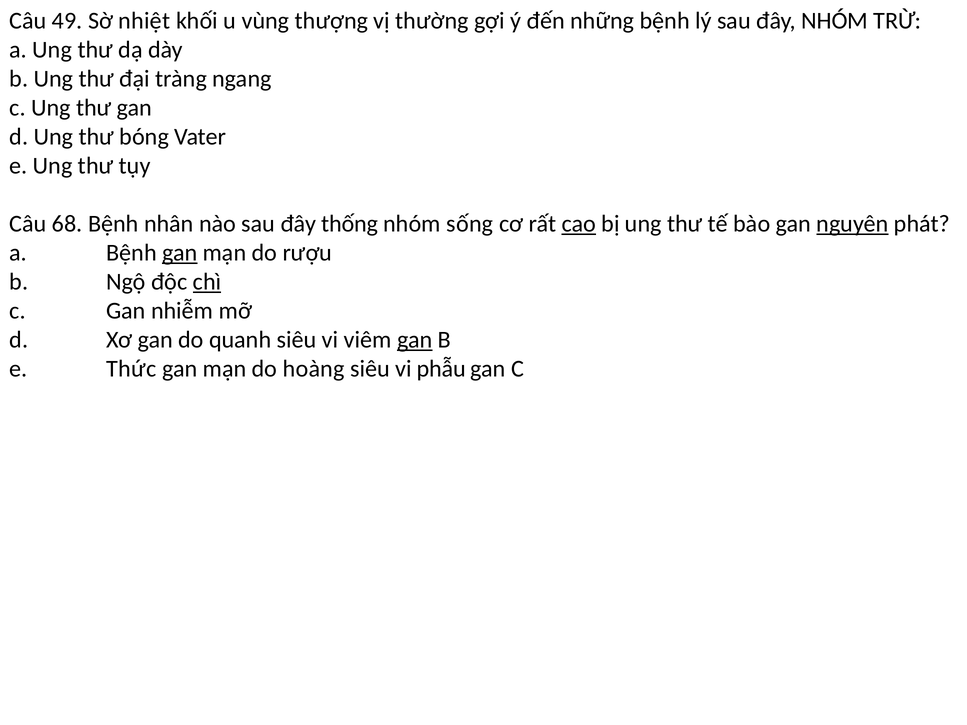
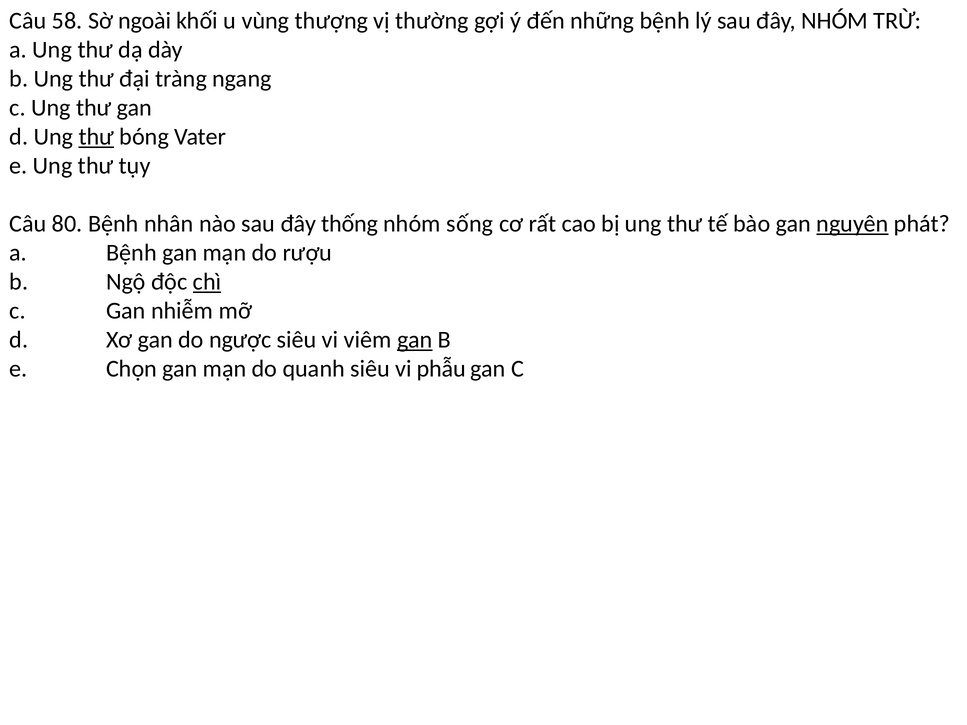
49: 49 -> 58
nhiệt: nhiệt -> ngoài
thư at (96, 137) underline: none -> present
68: 68 -> 80
cao underline: present -> none
gan at (180, 253) underline: present -> none
quanh: quanh -> ngược
Thức: Thức -> Chọn
hoàng: hoàng -> quanh
